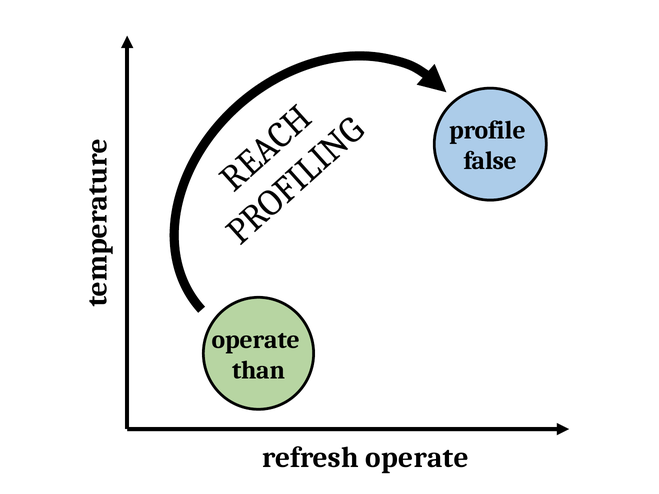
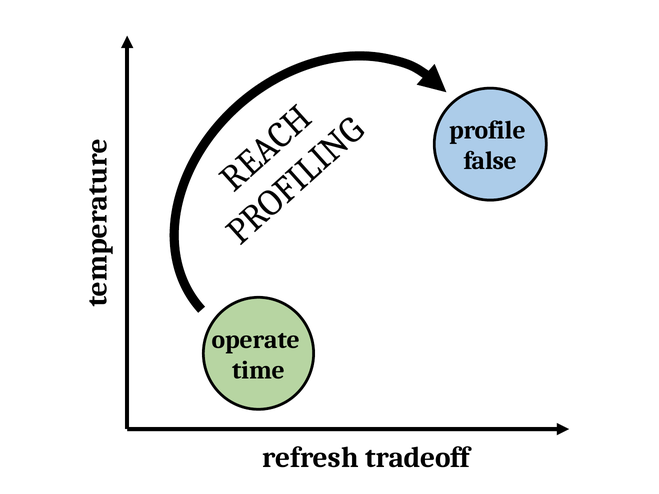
than: than -> time
refresh operate: operate -> tradeoff
